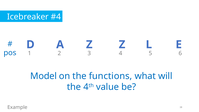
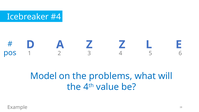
functions: functions -> problems
